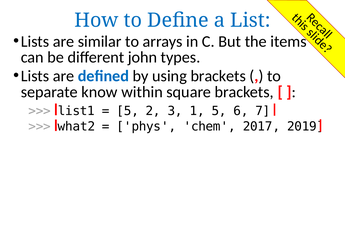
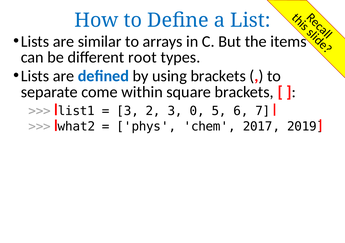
john: john -> root
know: know -> come
5 at (128, 111): 5 -> 3
1: 1 -> 0
